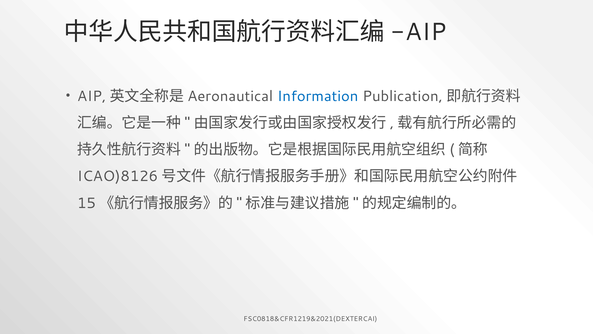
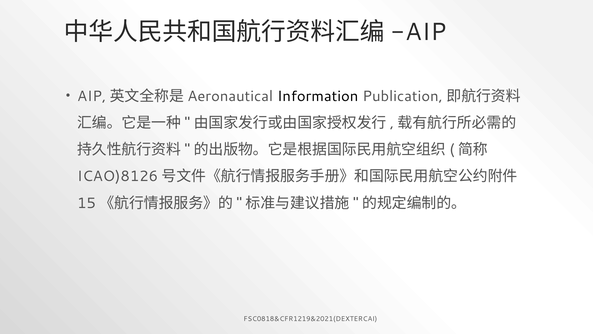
Information colour: blue -> black
